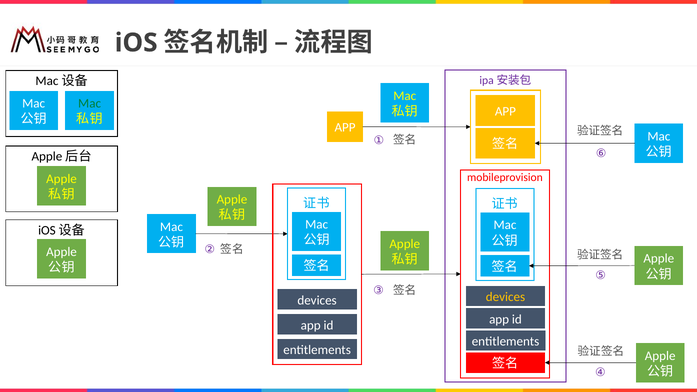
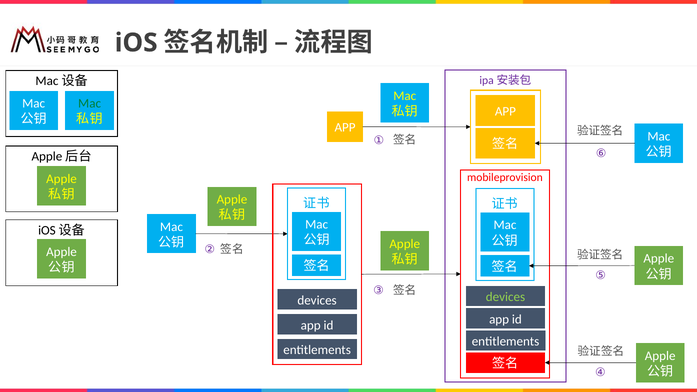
devices at (505, 297) colour: yellow -> light green
